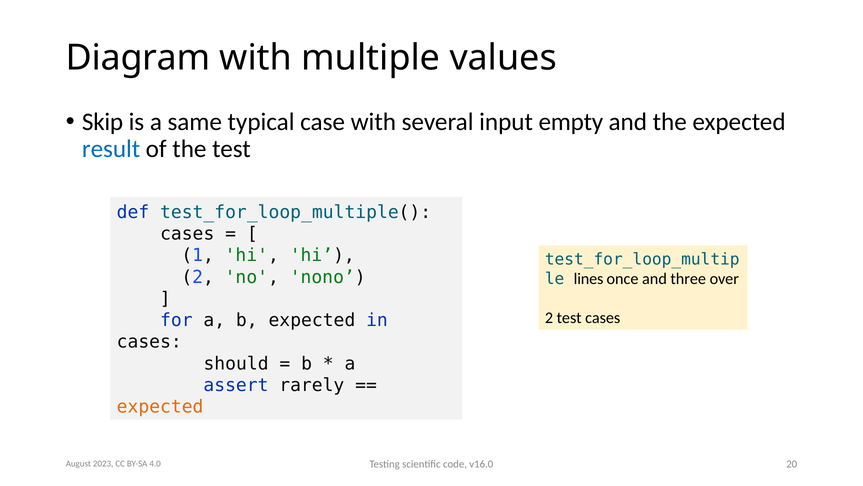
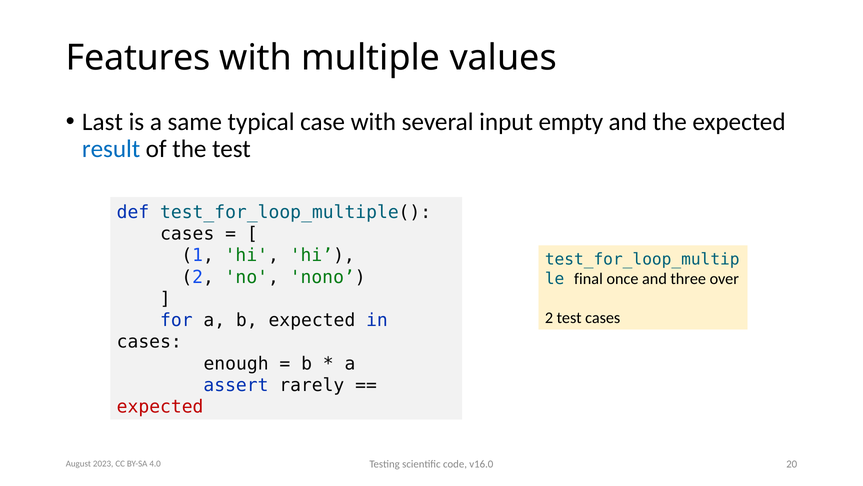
Diagram: Diagram -> Features
Skip: Skip -> Last
lines: lines -> final
should: should -> enough
expected at (160, 406) colour: orange -> red
